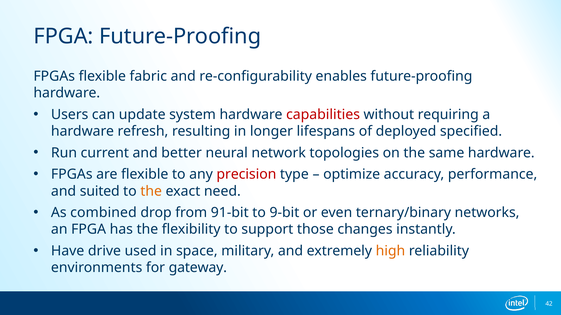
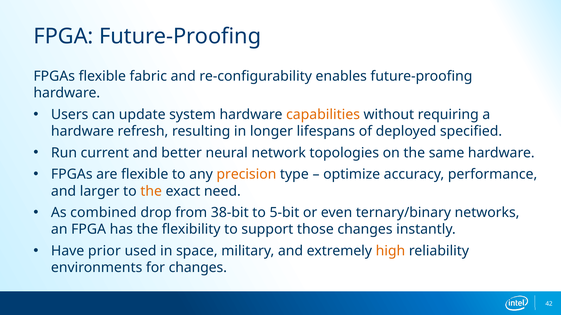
capabilities colour: red -> orange
precision colour: red -> orange
suited: suited -> larger
91-bit: 91-bit -> 38-bit
9-bit: 9-bit -> 5-bit
drive: drive -> prior
for gateway: gateway -> changes
